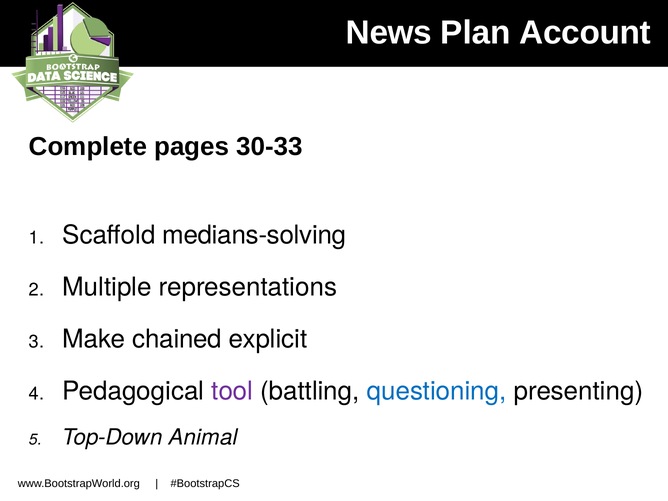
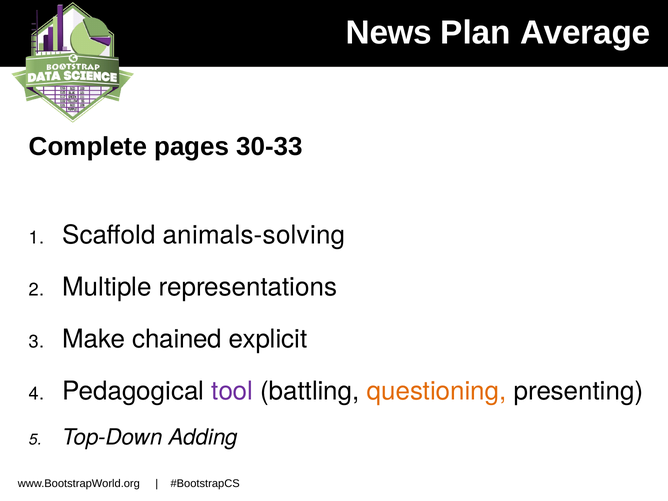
Account: Account -> Average
medians-solving: medians-solving -> animals-solving
questioning colour: blue -> orange
Animal: Animal -> Adding
